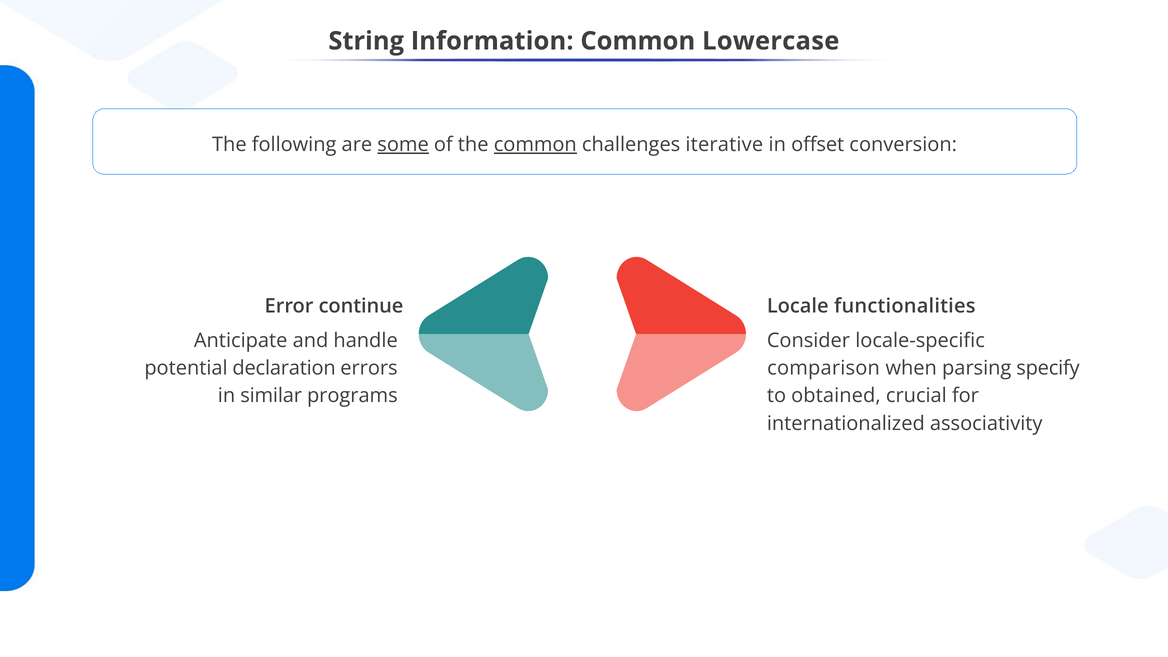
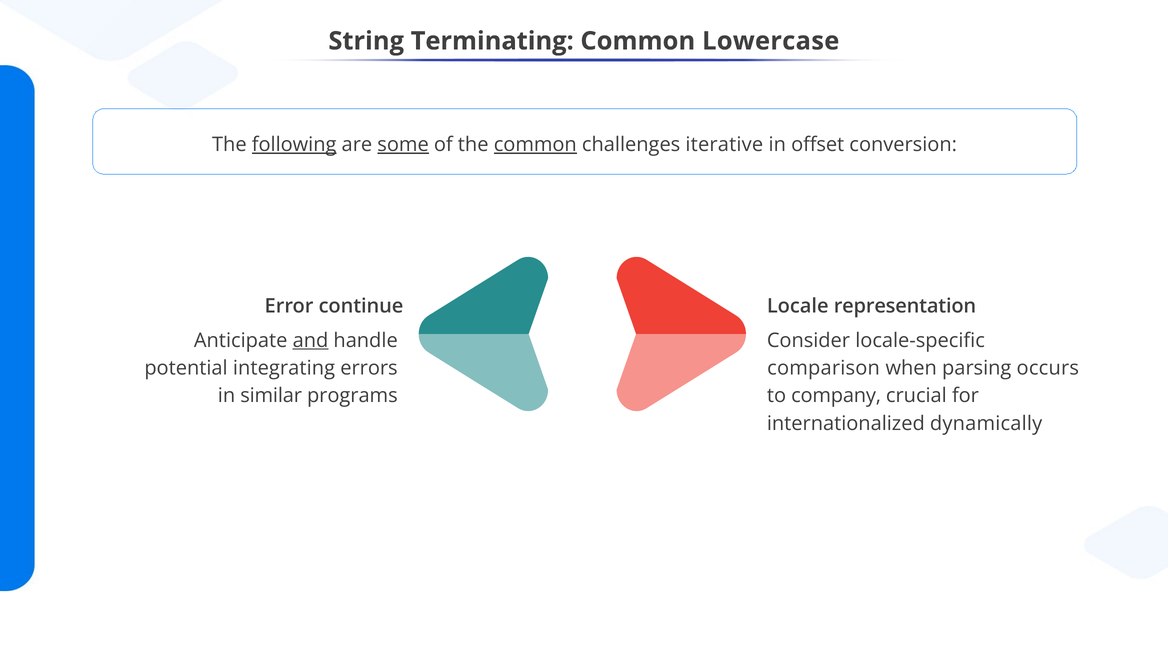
Information: Information -> Terminating
following underline: none -> present
functionalities: functionalities -> representation
and underline: none -> present
declaration: declaration -> integrating
specify: specify -> occurs
obtained: obtained -> company
associativity: associativity -> dynamically
